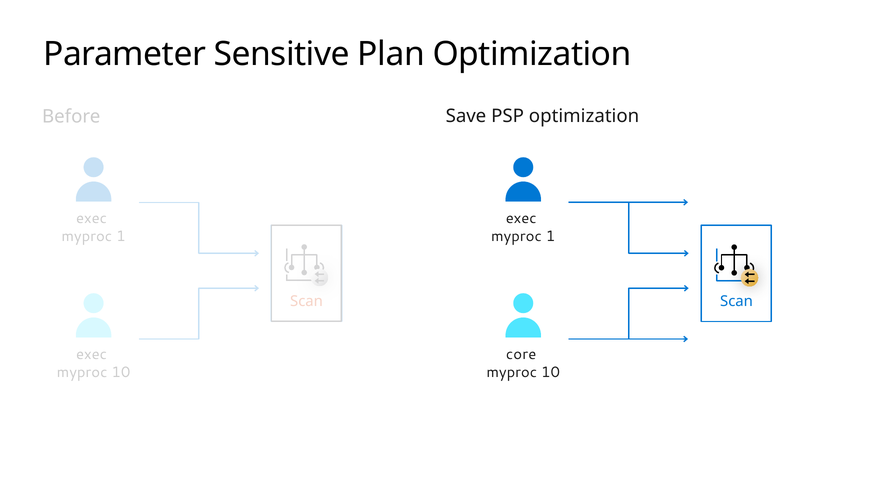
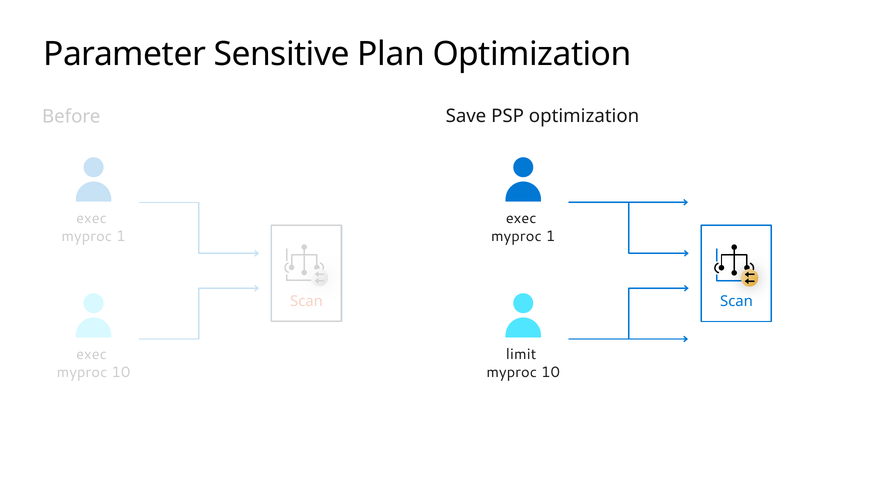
core: core -> limit
